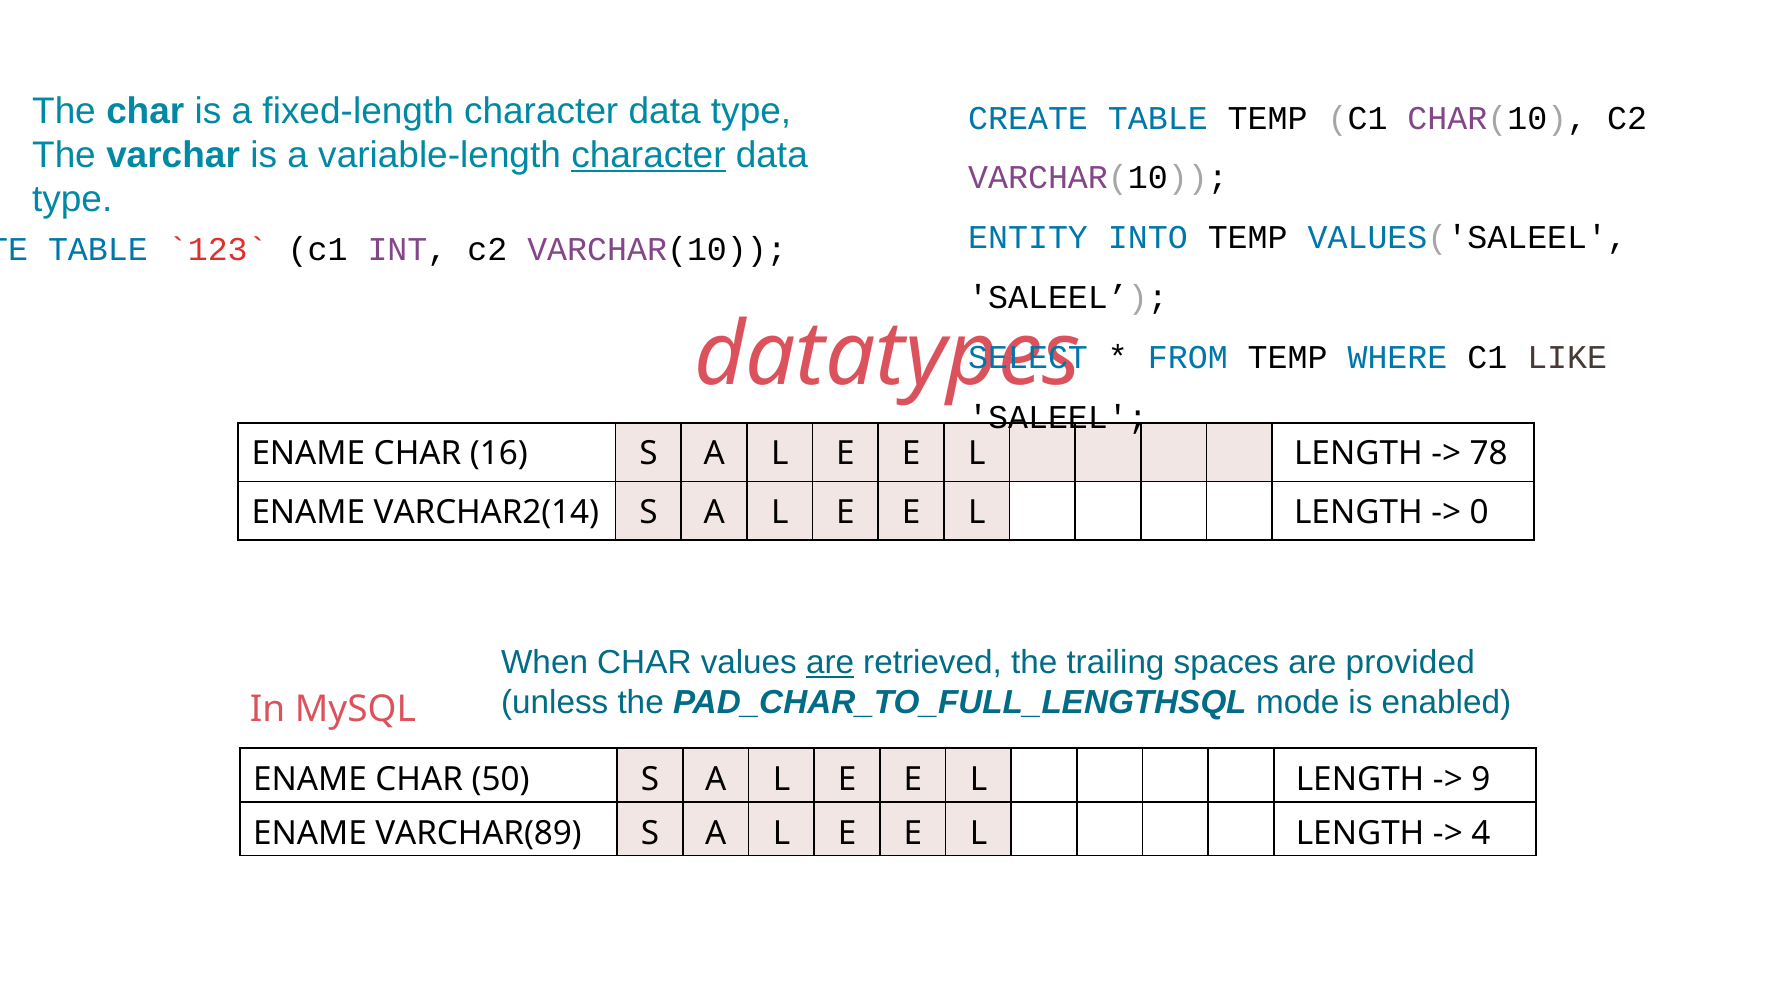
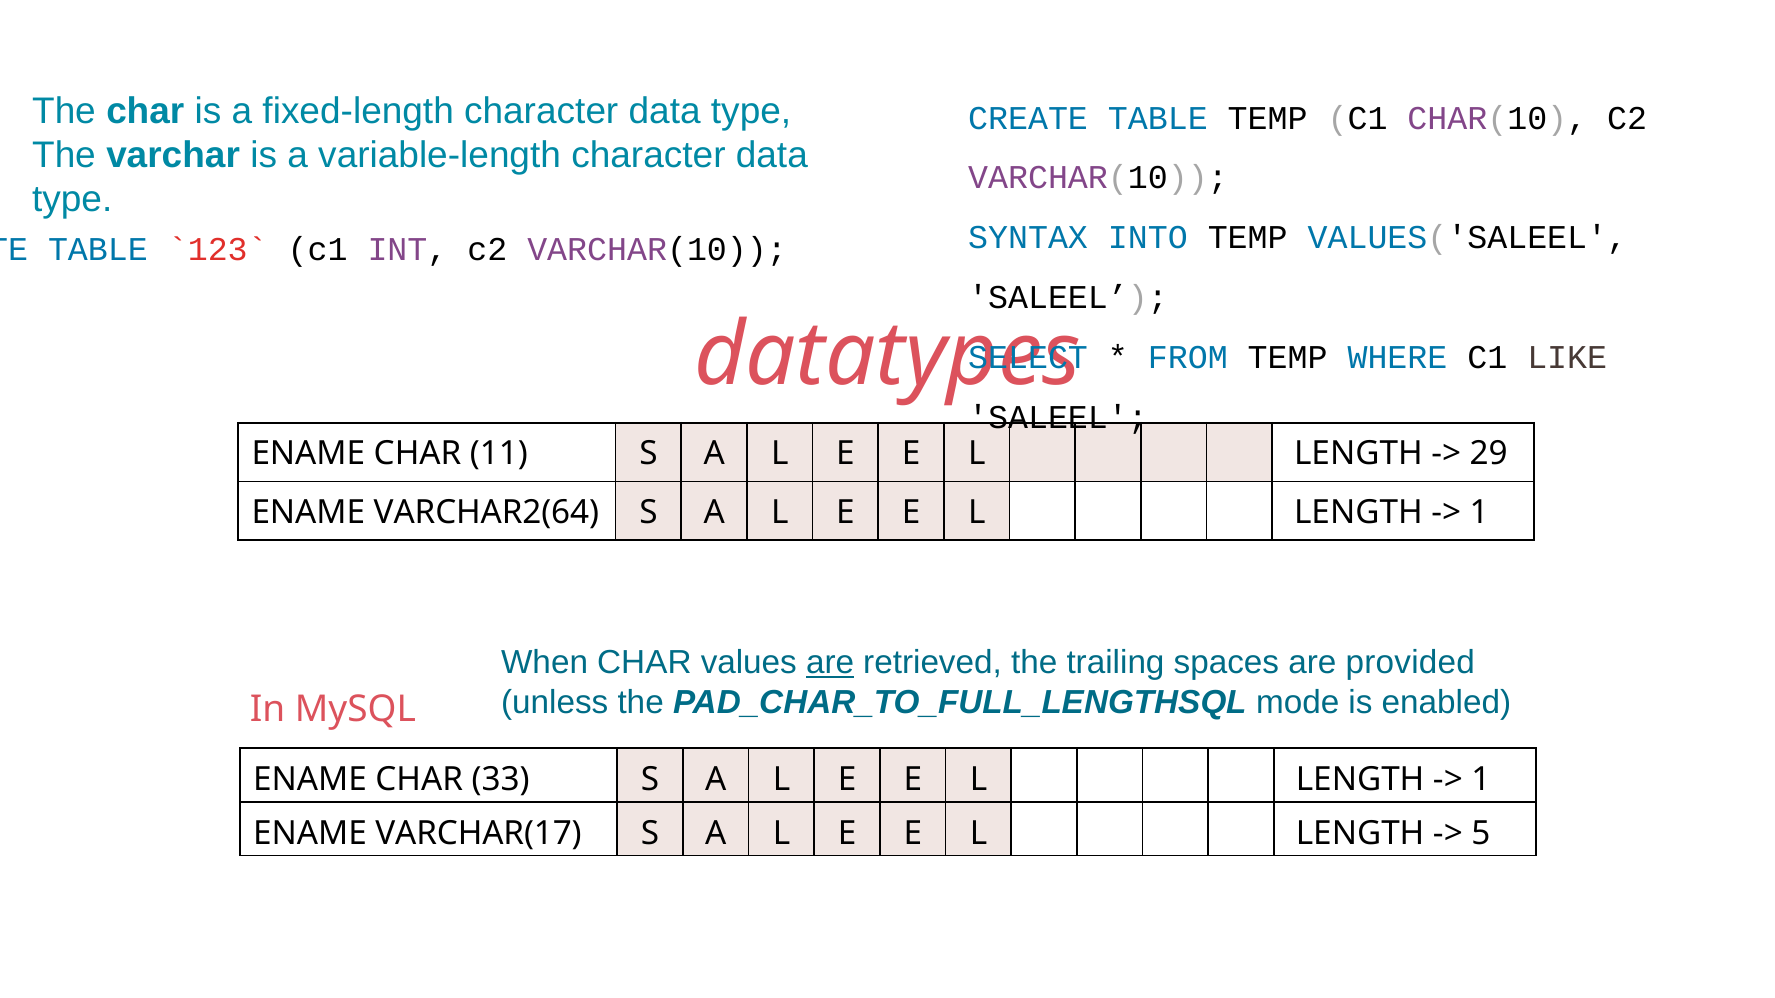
character at (648, 155) underline: present -> none
ENTITY: ENTITY -> SYNTAX
16: 16 -> 11
78: 78 -> 29
VARCHAR2(14: VARCHAR2(14 -> VARCHAR2(64
0 at (1479, 513): 0 -> 1
50: 50 -> 33
9 at (1481, 780): 9 -> 1
VARCHAR(89: VARCHAR(89 -> VARCHAR(17
4: 4 -> 5
